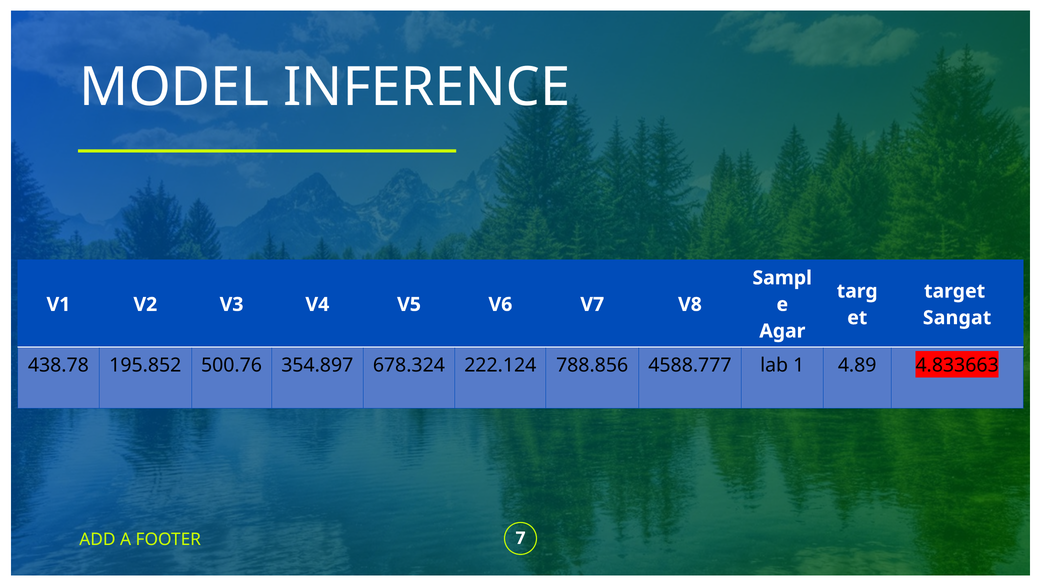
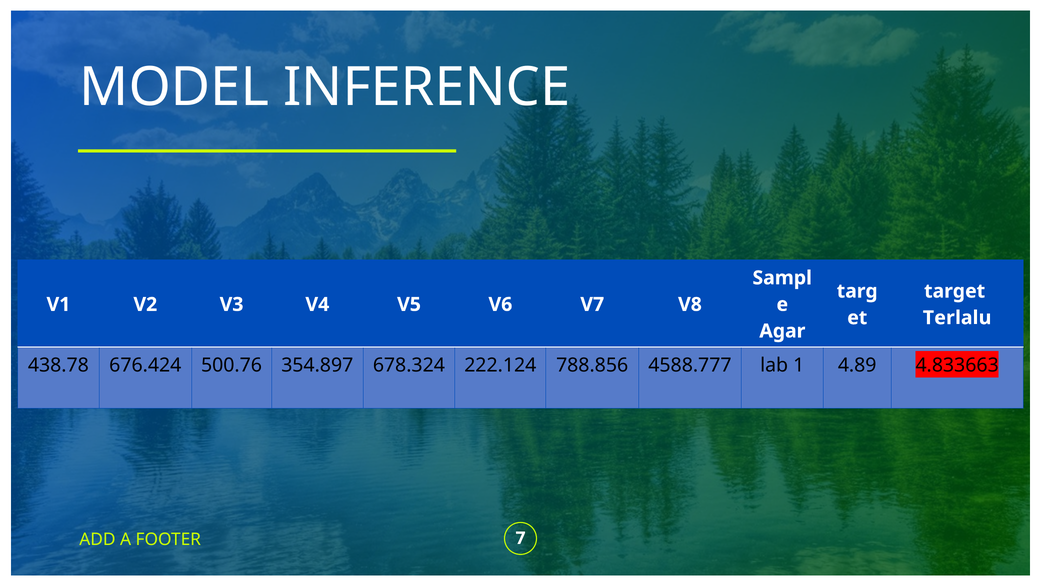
Sangat: Sangat -> Terlalu
195.852: 195.852 -> 676.424
